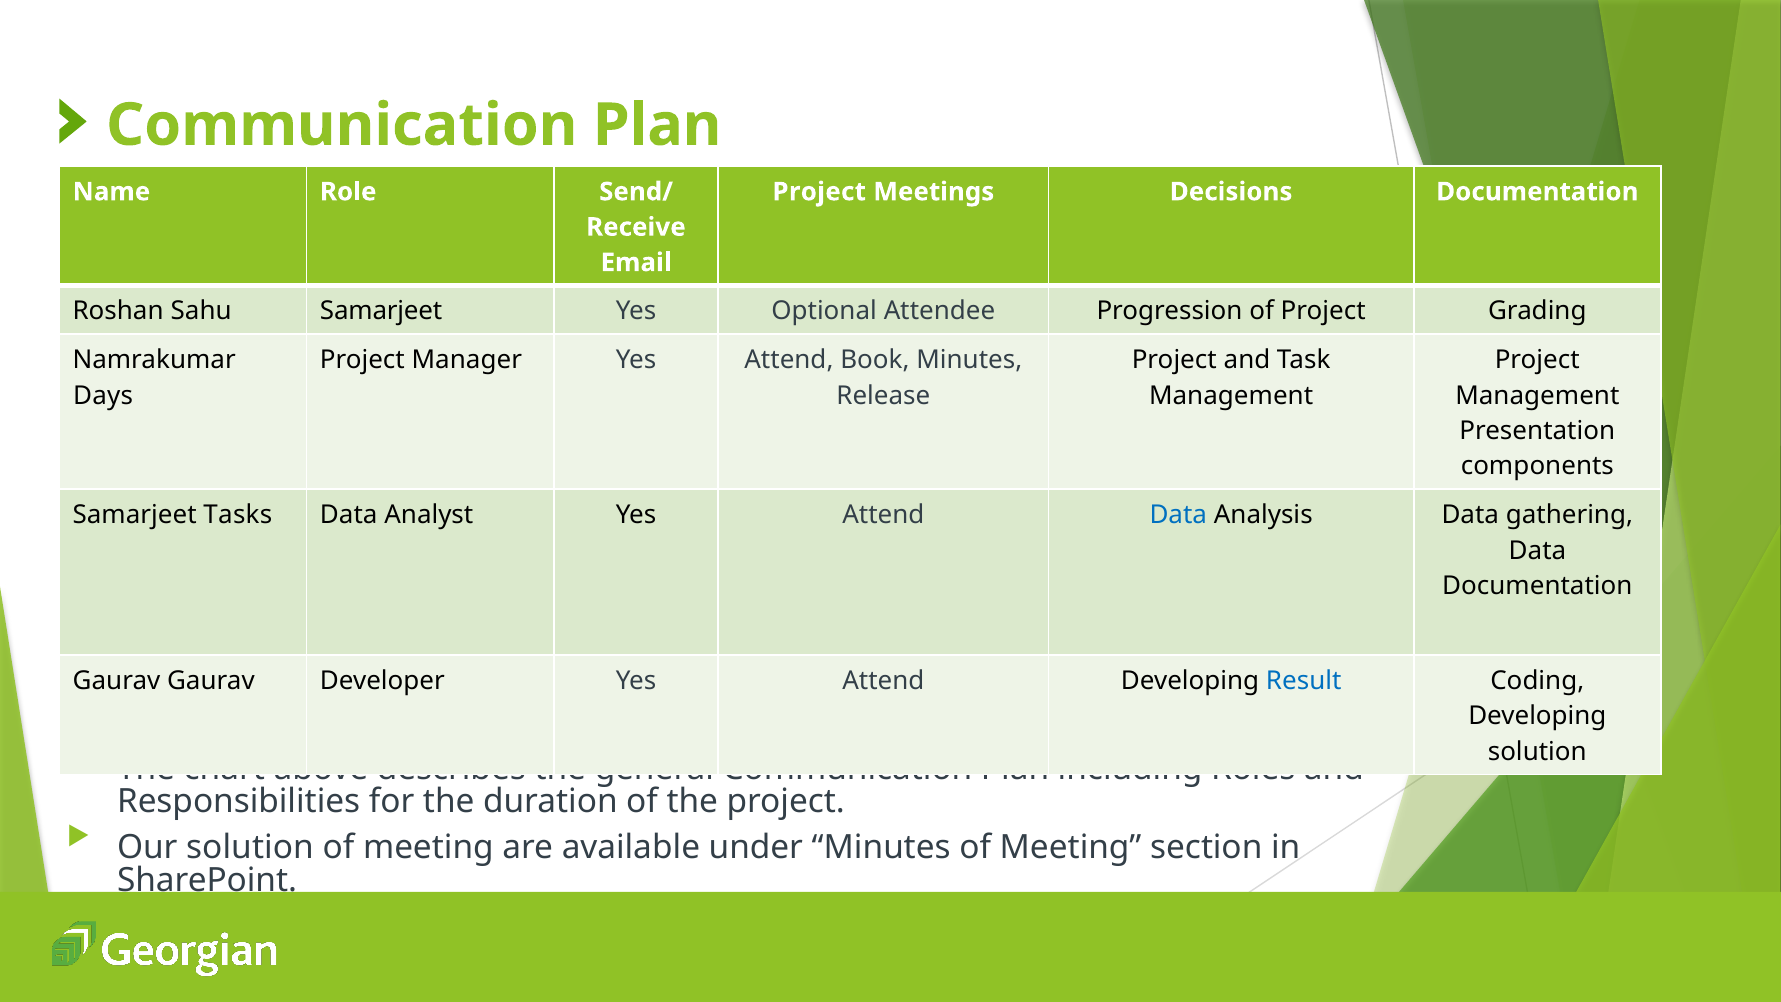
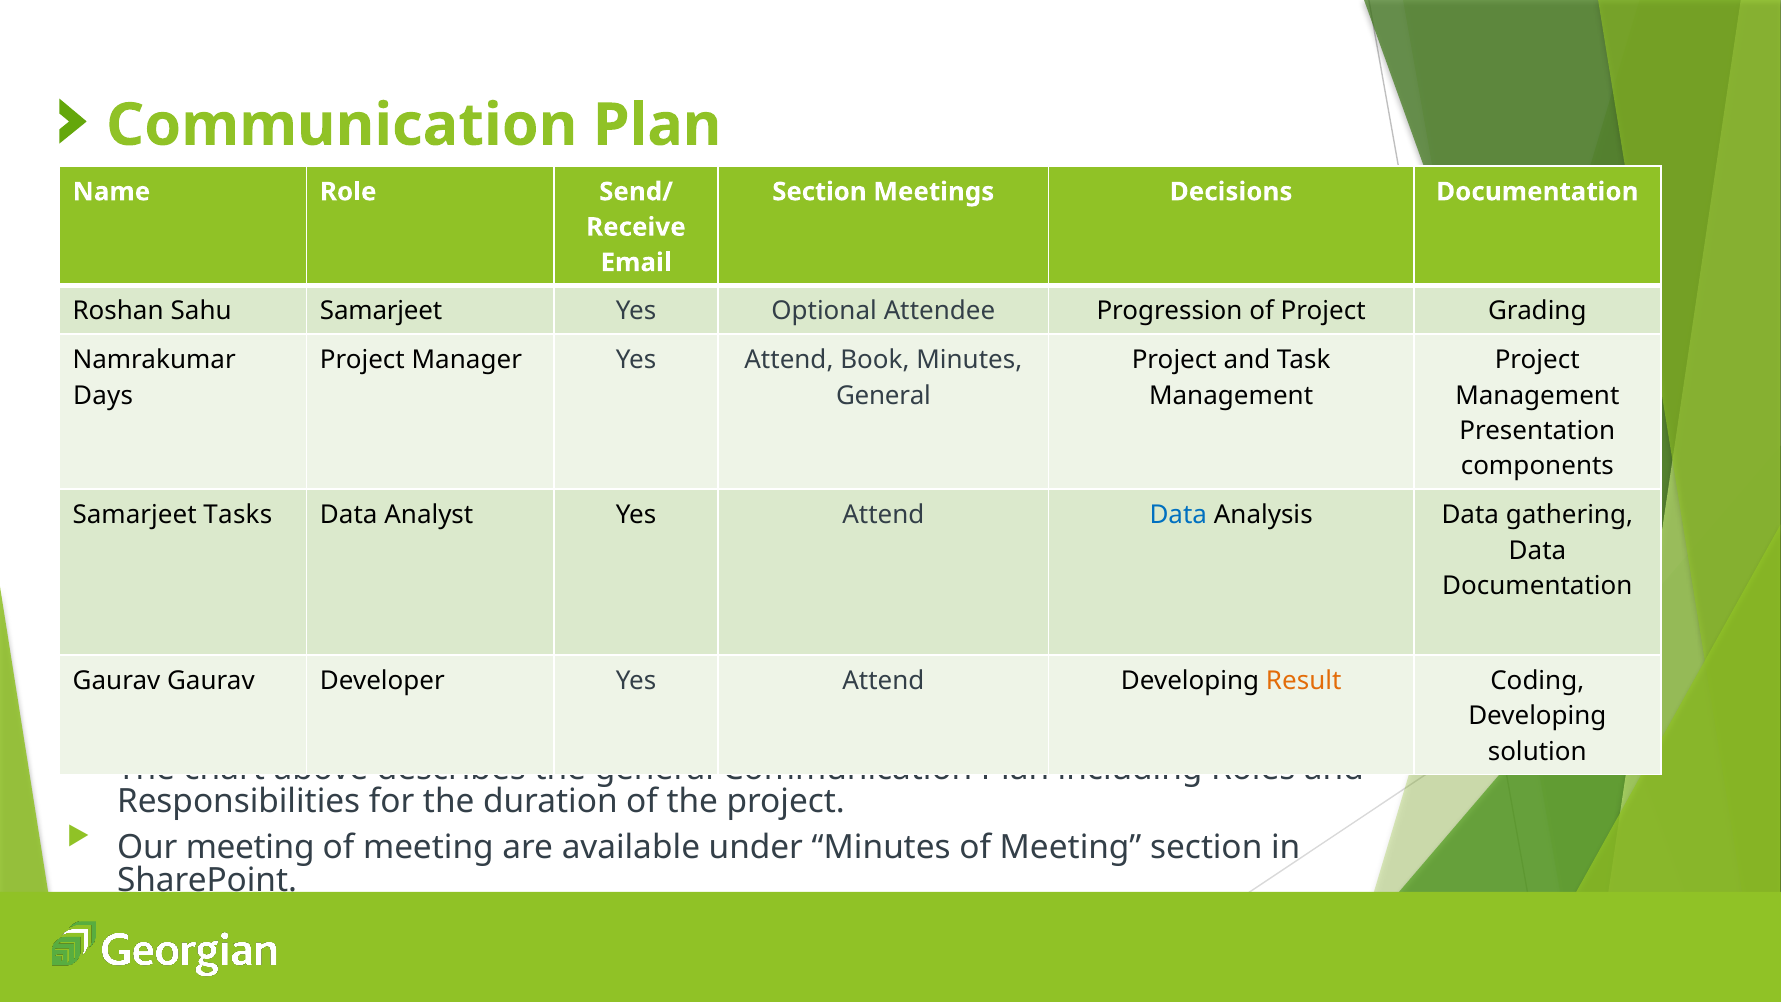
Project at (819, 192): Project -> Section
Release at (883, 396): Release -> General
Result colour: blue -> orange
Our solution: solution -> meeting
